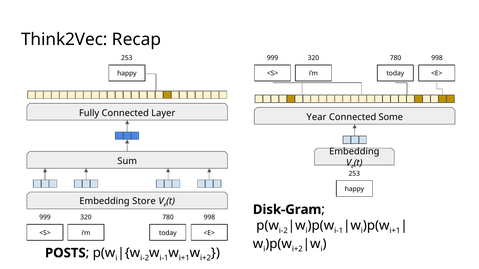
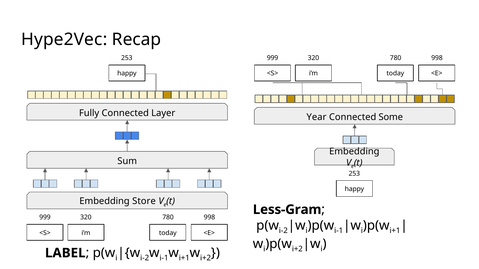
Think2Vec: Think2Vec -> Hype2Vec
Disk-Gram: Disk-Gram -> Less-Gram
POSTS: POSTS -> LABEL
